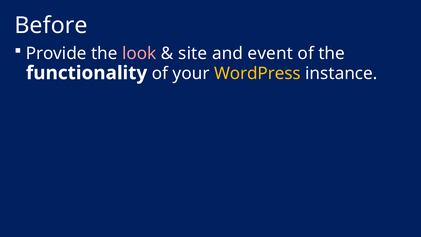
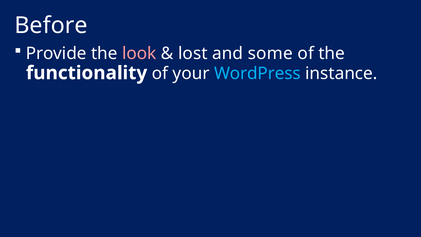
site: site -> lost
event: event -> some
WordPress colour: yellow -> light blue
